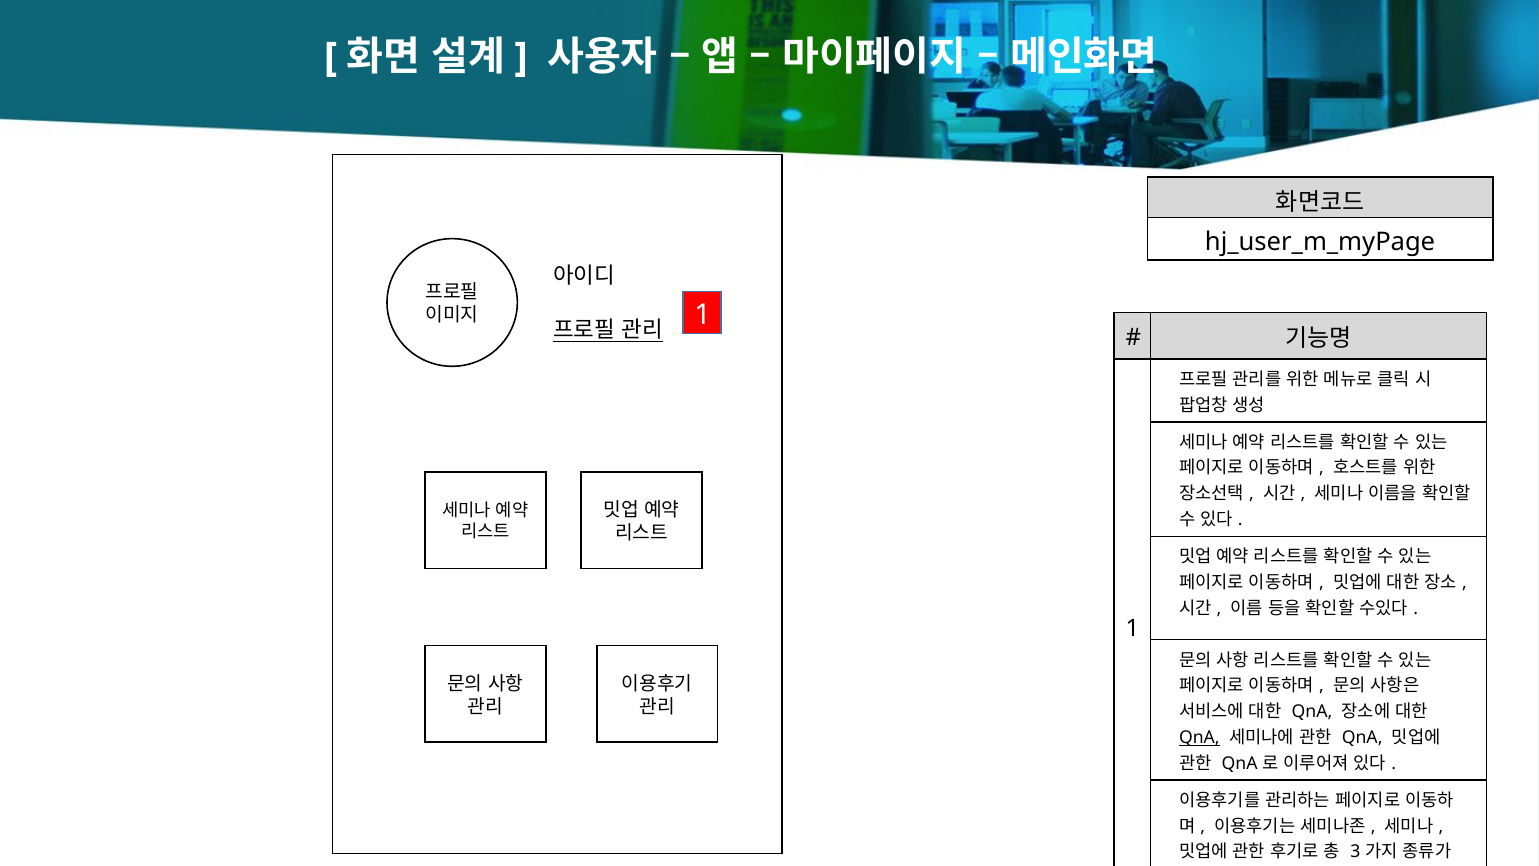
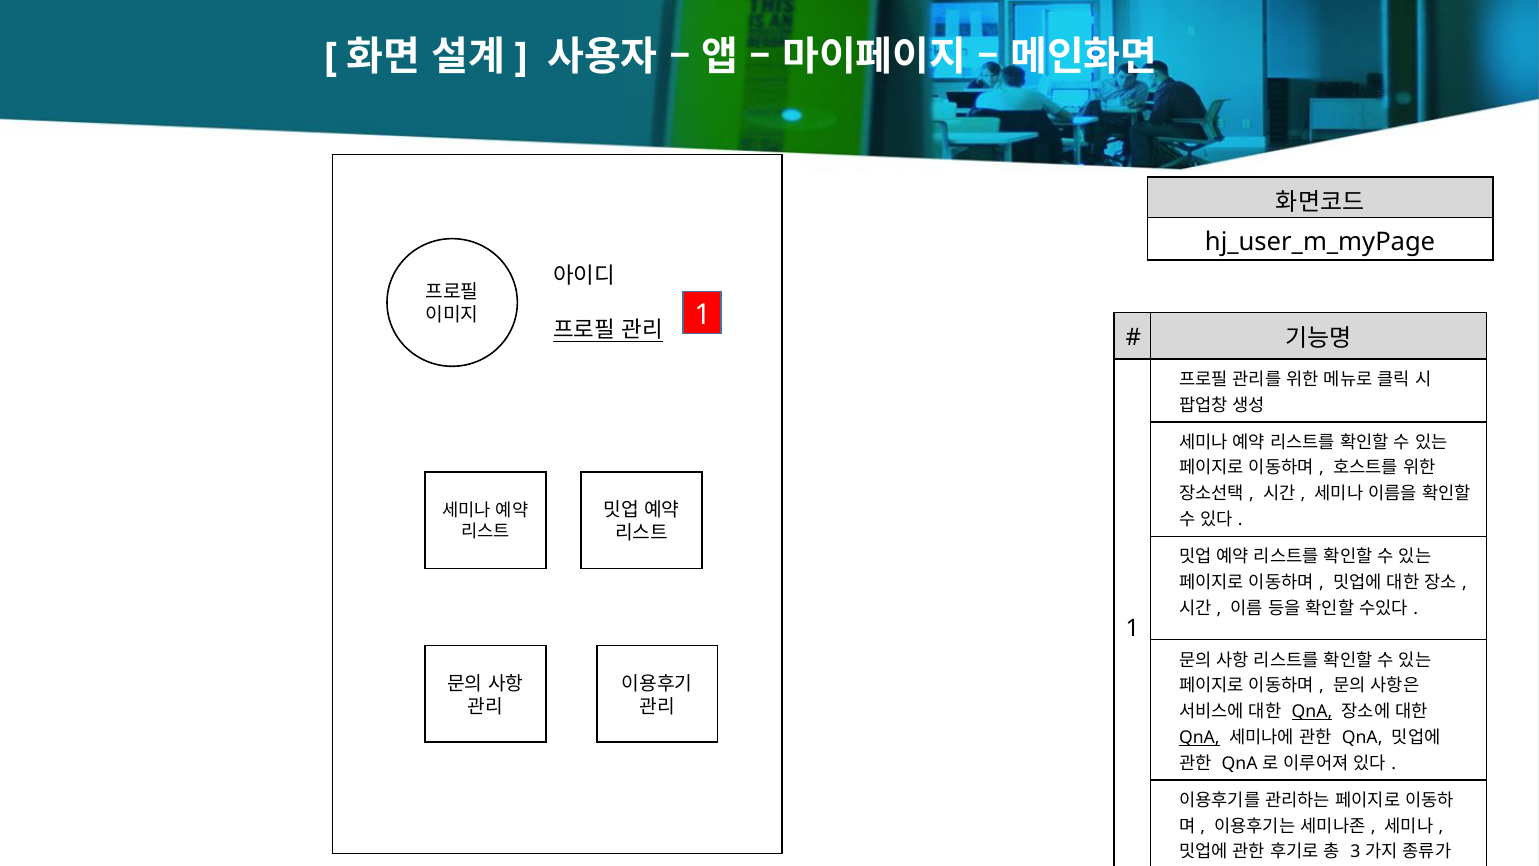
QnA at (1312, 711) underline: none -> present
